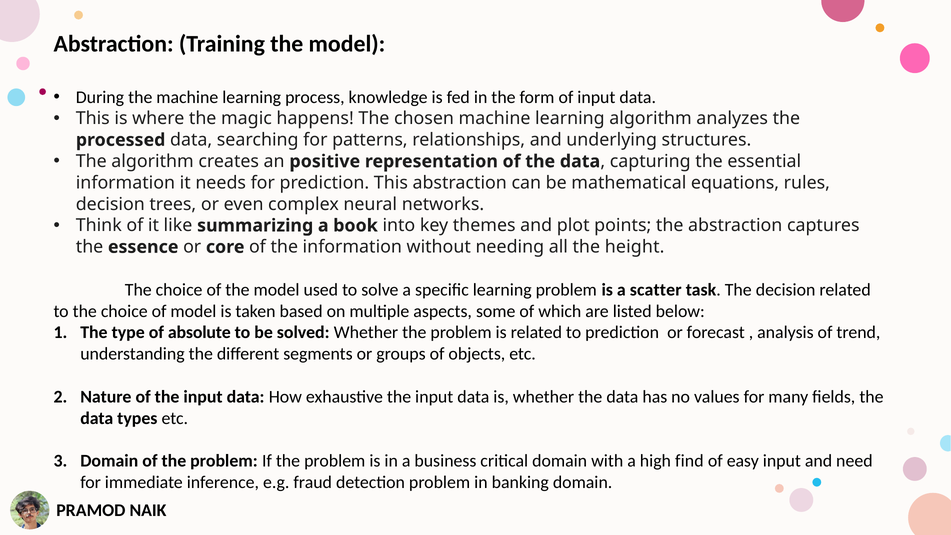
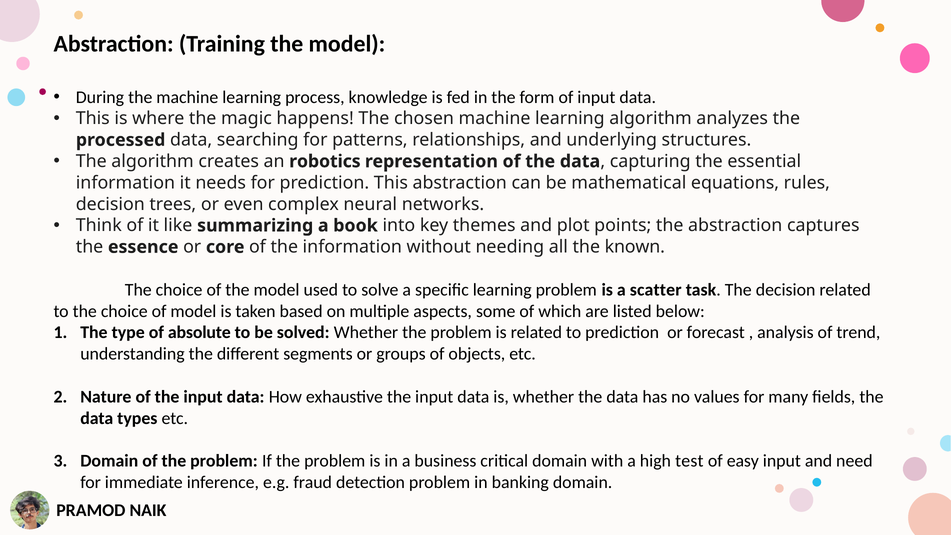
positive: positive -> robotics
height: height -> known
find: find -> test
